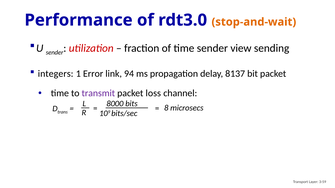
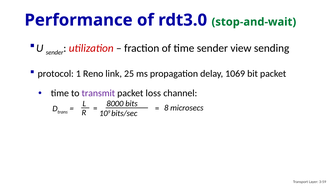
stop-and-wait colour: orange -> green
integers: integers -> protocol
Error: Error -> Reno
94: 94 -> 25
8137: 8137 -> 1069
